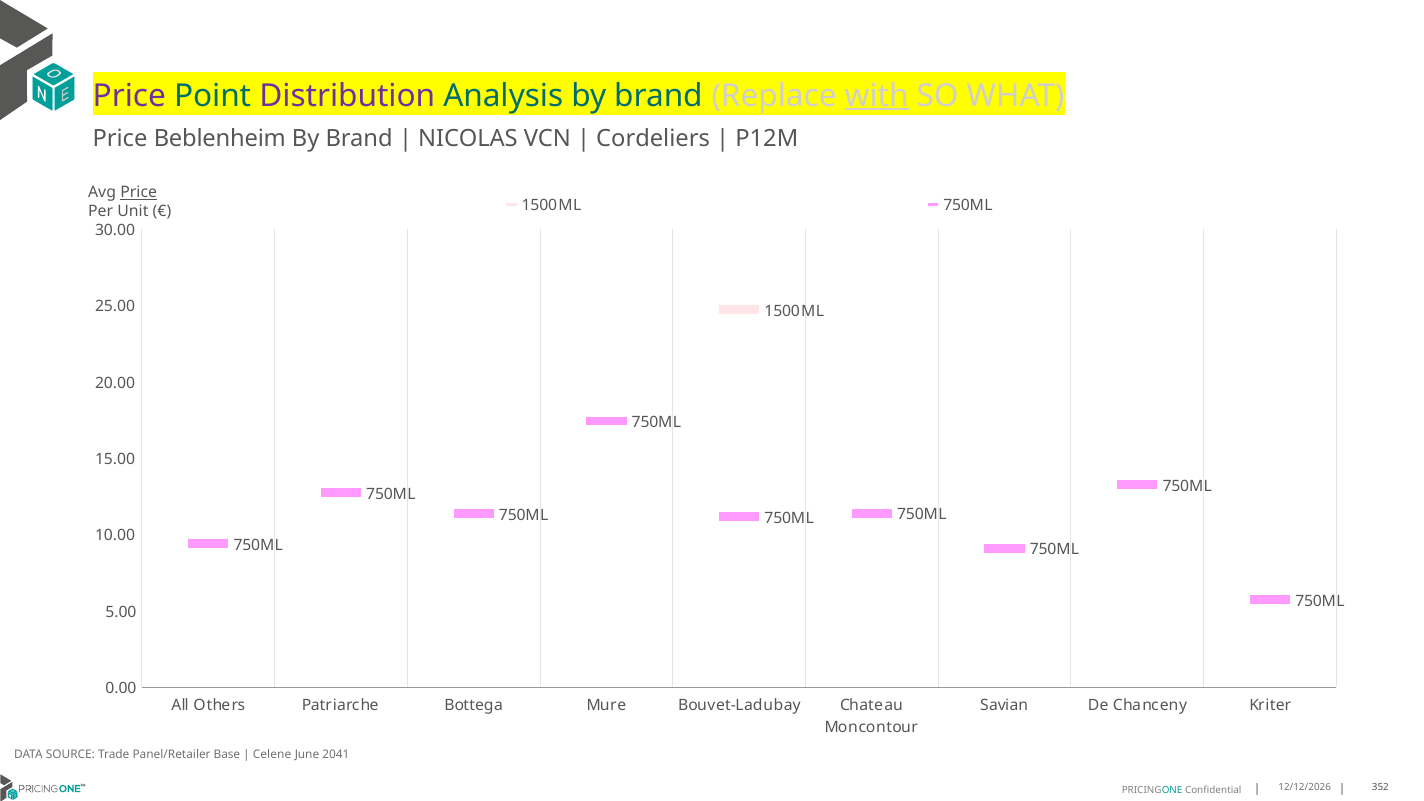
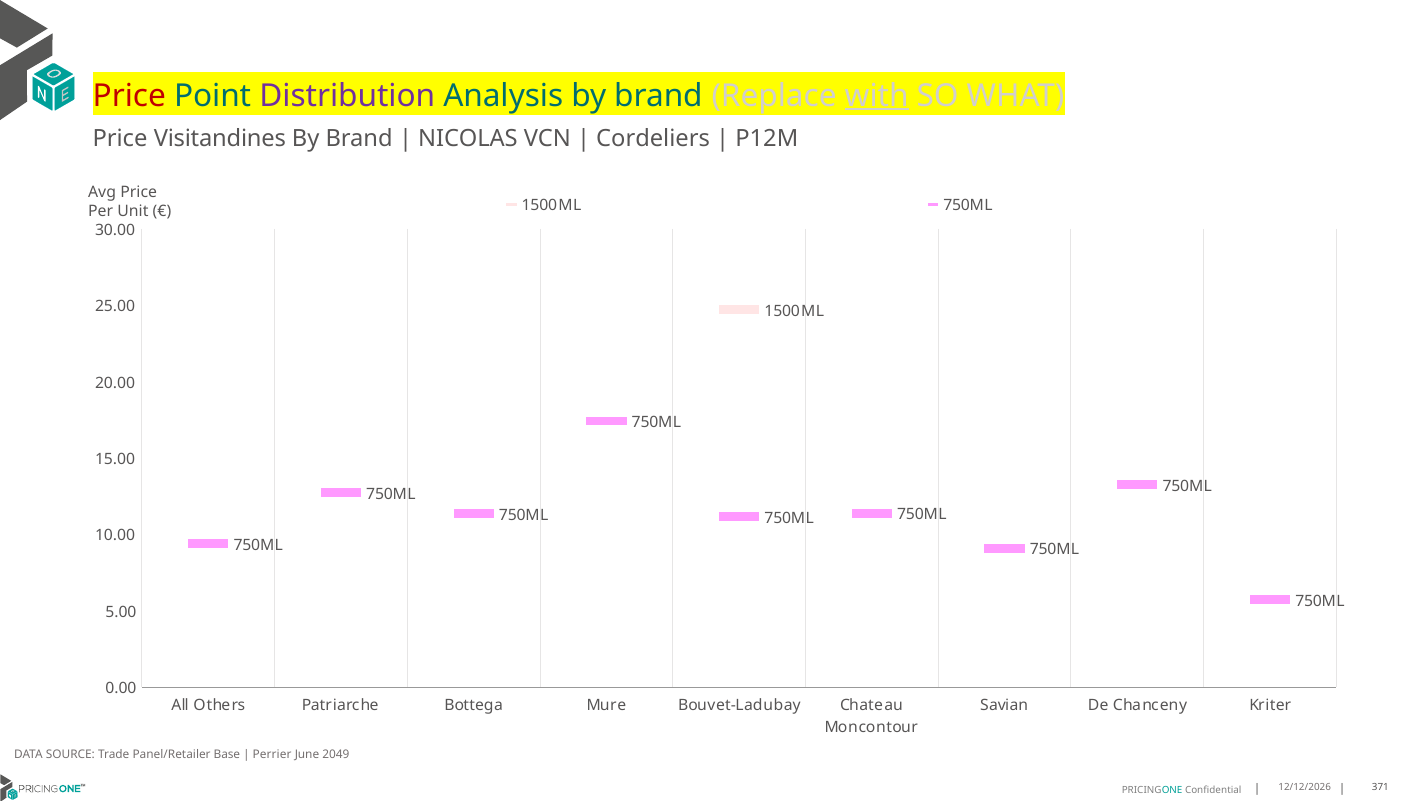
Price at (129, 96) colour: purple -> red
Beblenheim: Beblenheim -> Visitandines
Price at (139, 192) underline: present -> none
Celene: Celene -> Perrier
2041: 2041 -> 2049
352: 352 -> 371
